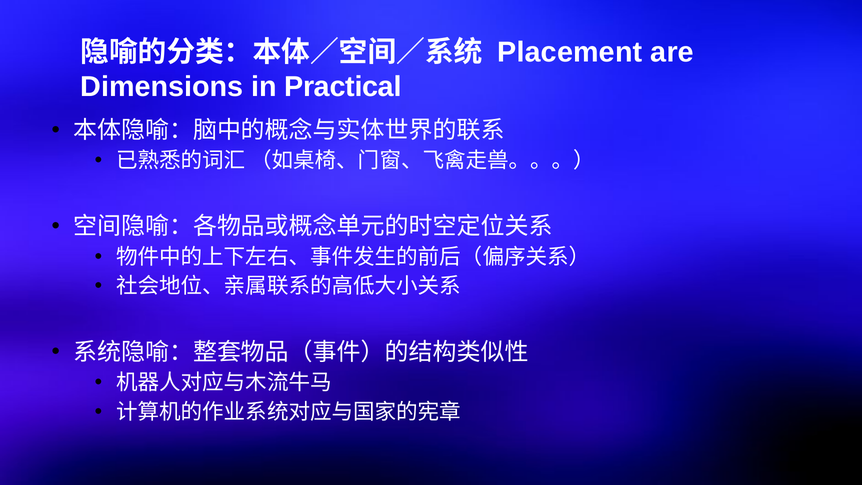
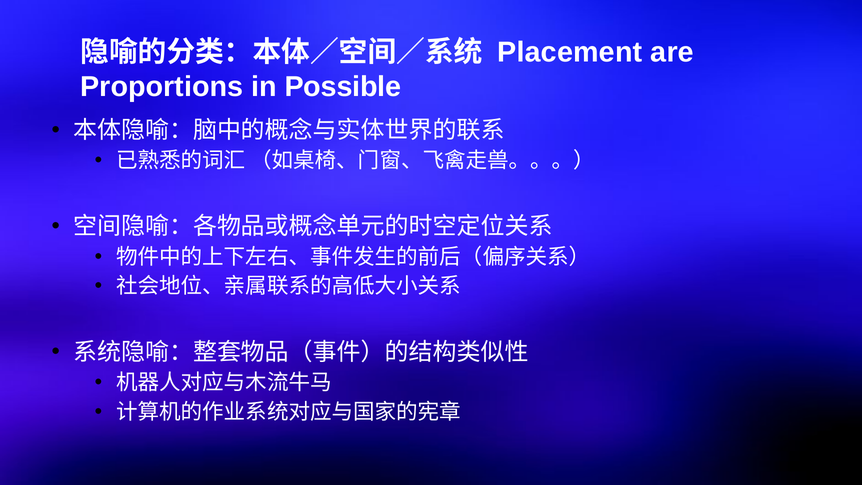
Dimensions: Dimensions -> Proportions
Practical: Practical -> Possible
